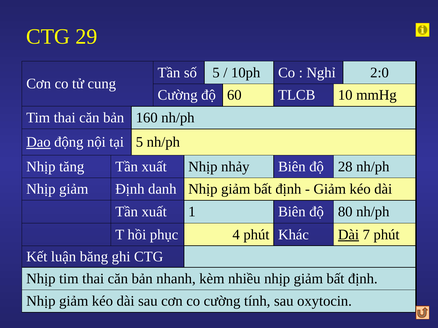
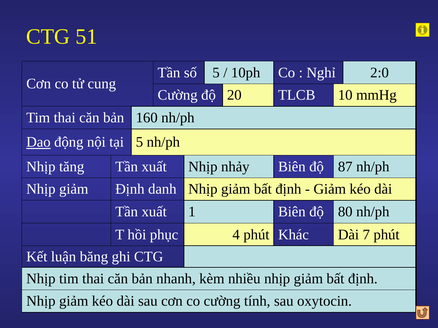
29: 29 -> 51
60: 60 -> 20
28: 28 -> 87
Dài at (348, 235) underline: present -> none
